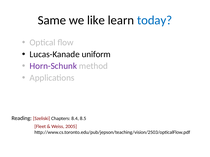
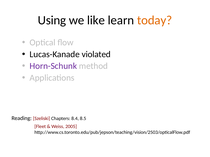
Same: Same -> Using
today colour: blue -> orange
uniform: uniform -> violated
